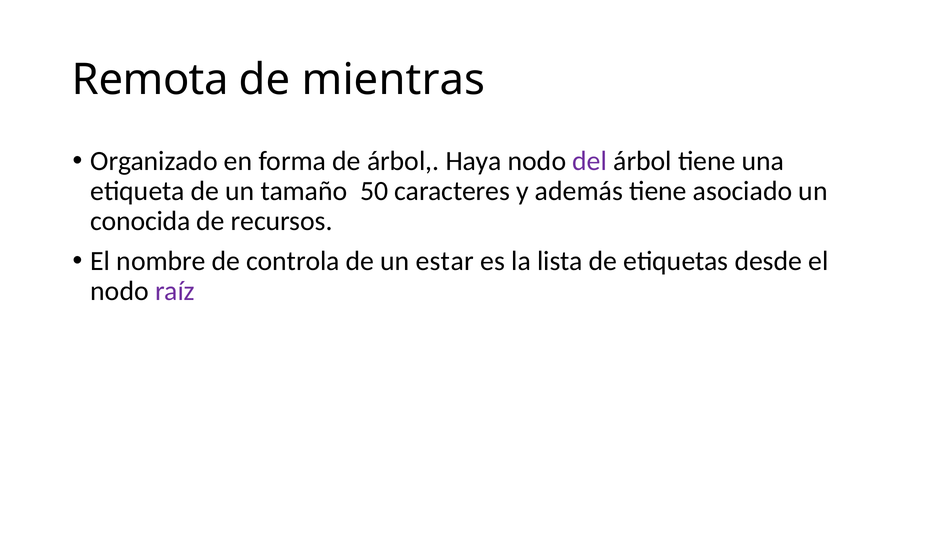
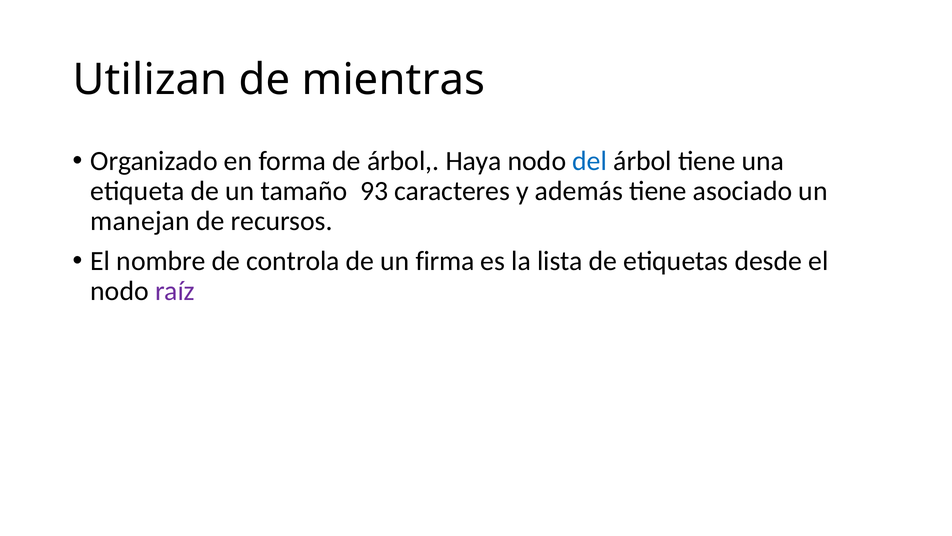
Remota: Remota -> Utilizan
del colour: purple -> blue
50: 50 -> 93
conocida: conocida -> manejan
estar: estar -> firma
